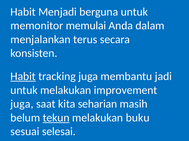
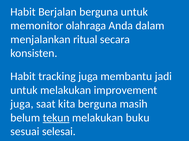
Menjadi: Menjadi -> Berjalan
memulai: memulai -> olahraga
terus: terus -> ritual
Habit at (23, 77) underline: present -> none
kita seharian: seharian -> berguna
